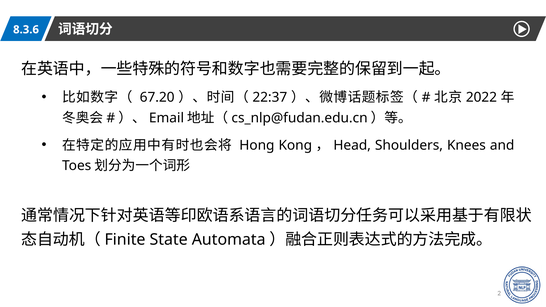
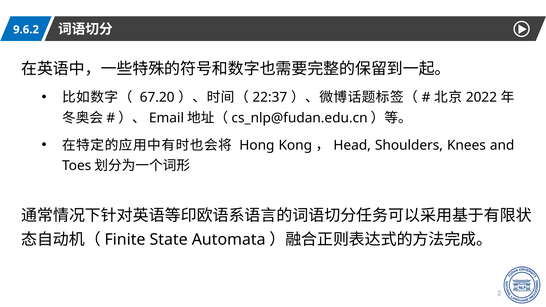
8.3.6: 8.3.6 -> 9.6.2
